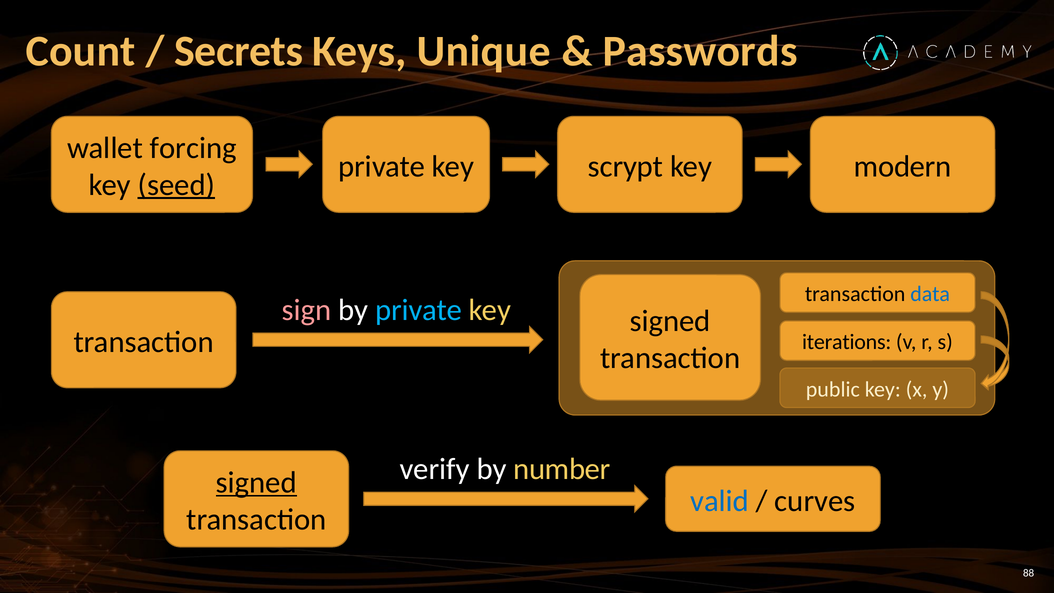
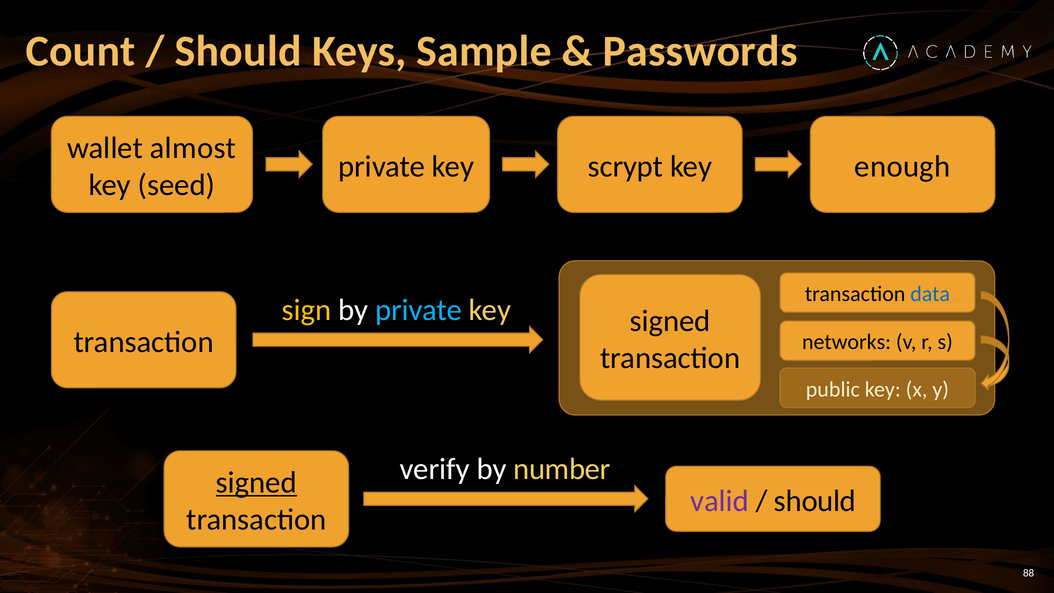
Secrets at (239, 51): Secrets -> Should
Unique: Unique -> Sample
forcing: forcing -> almost
modern: modern -> enough
seed underline: present -> none
sign colour: pink -> yellow
iterations: iterations -> networks
valid colour: blue -> purple
curves at (815, 501): curves -> should
